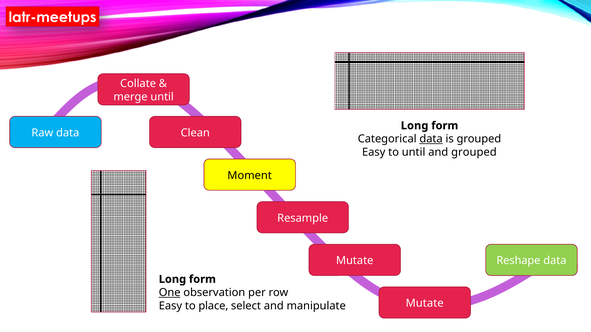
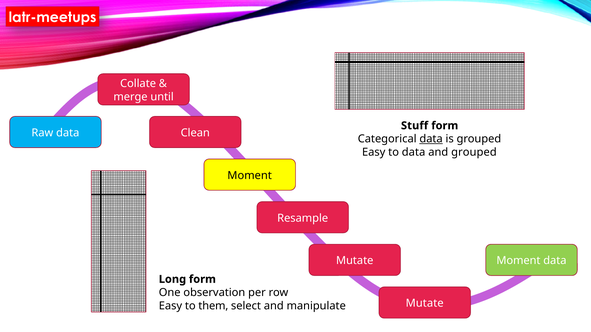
Long at (415, 126): Long -> Stuff
to until: until -> data
Reshape at (518, 261): Reshape -> Moment
One underline: present -> none
place: place -> them
